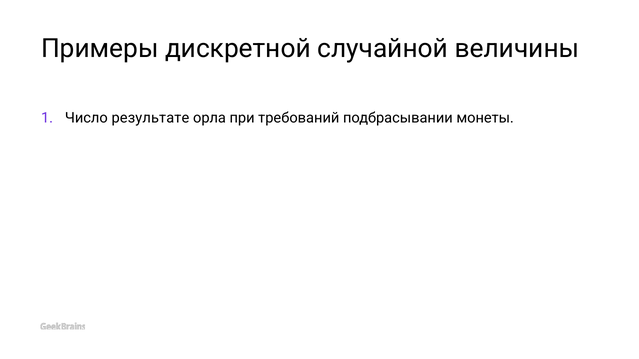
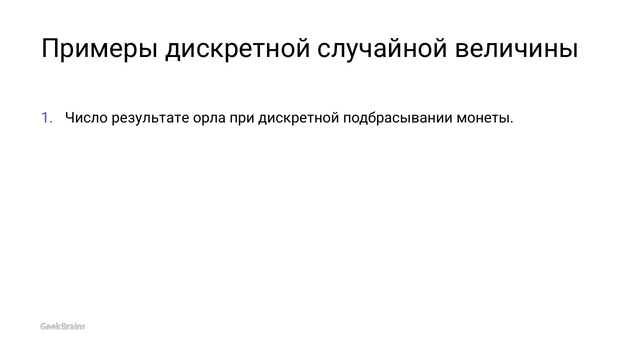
при требований: требований -> дискретной
